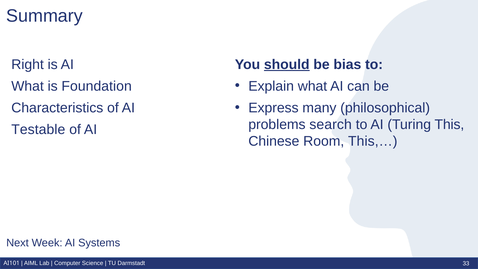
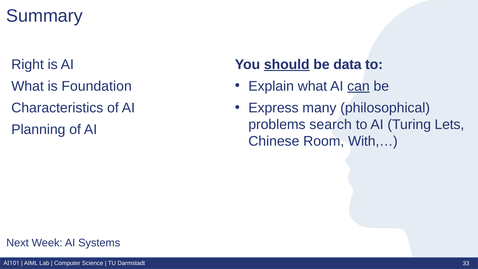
bias: bias -> data
can underline: none -> present
This: This -> Lets
Testable: Testable -> Planning
This,…: This,… -> With,…
